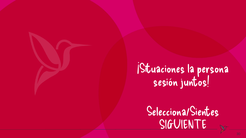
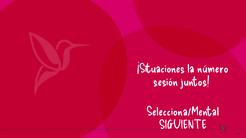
persona: persona -> número
Selecciona/Sientes: Selecciona/Sientes -> Selecciona/Mental
